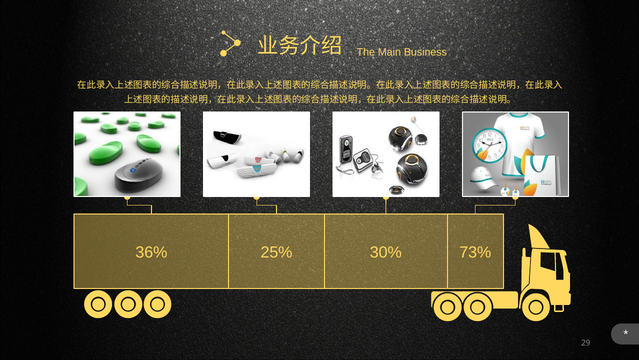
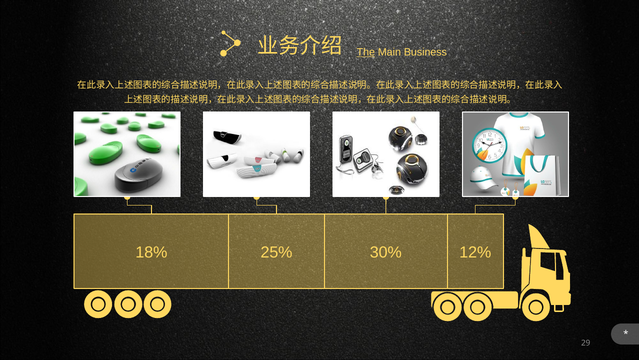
The underline: none -> present
36%: 36% -> 18%
73%: 73% -> 12%
